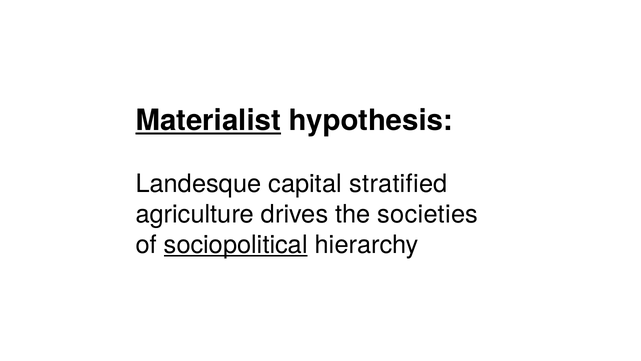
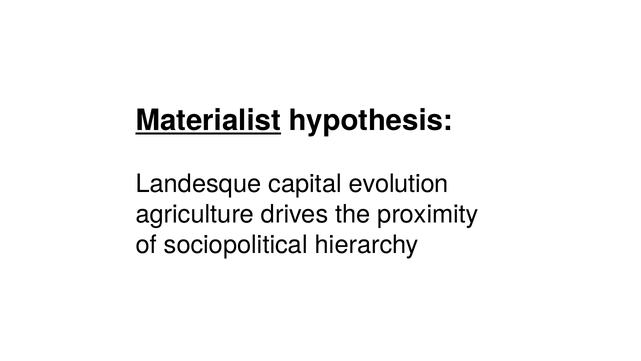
stratified: stratified -> evolution
societies: societies -> proximity
sociopolitical underline: present -> none
